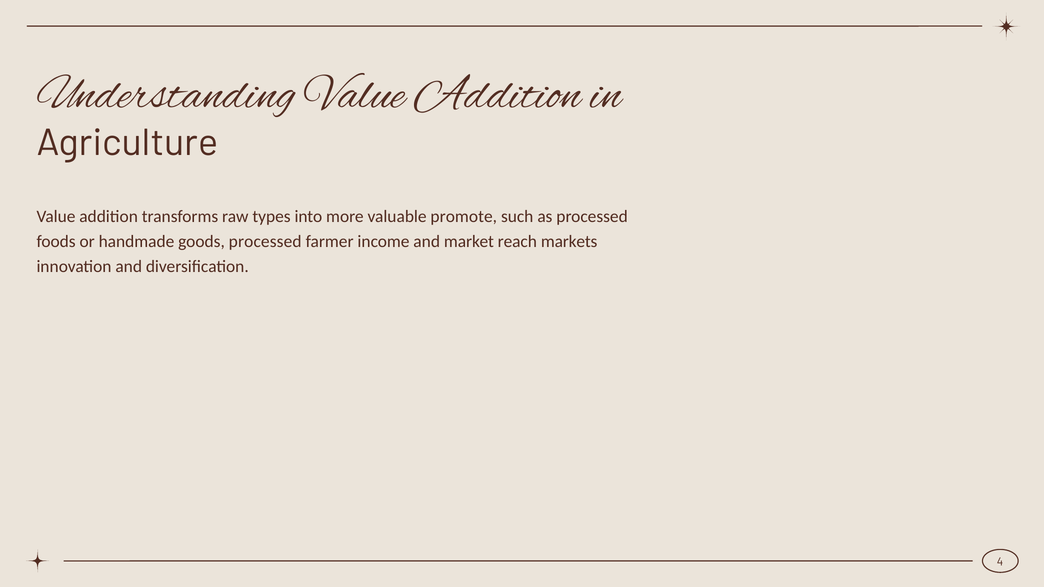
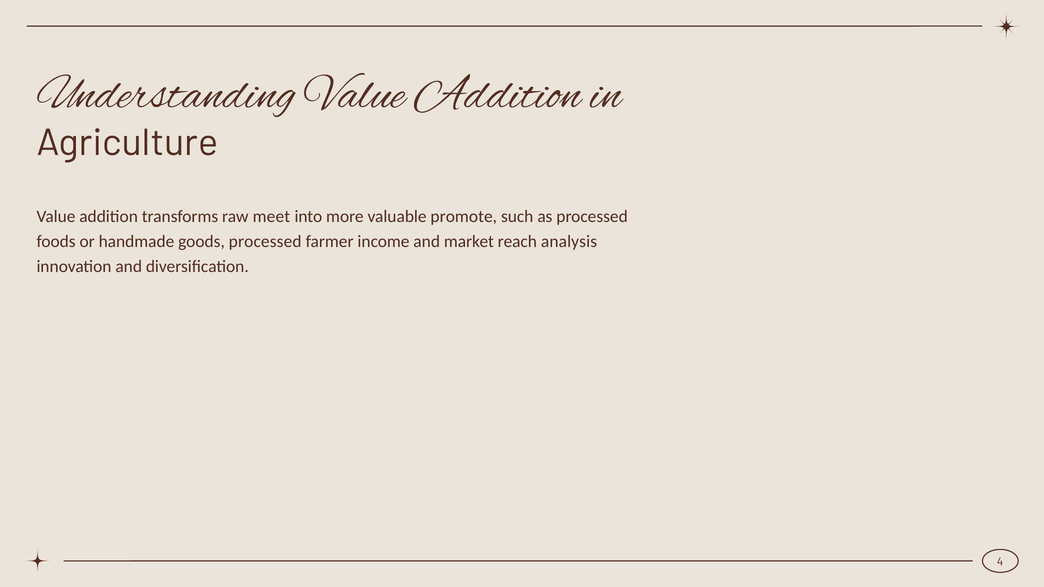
types: types -> meet
markets: markets -> analysis
